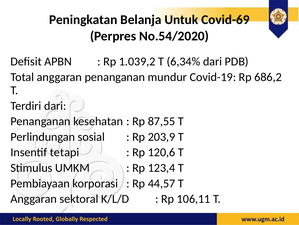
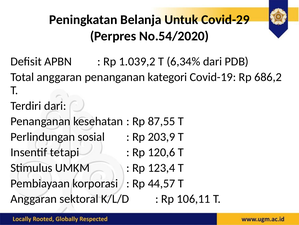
Covid-69: Covid-69 -> Covid-29
mundur: mundur -> kategori
